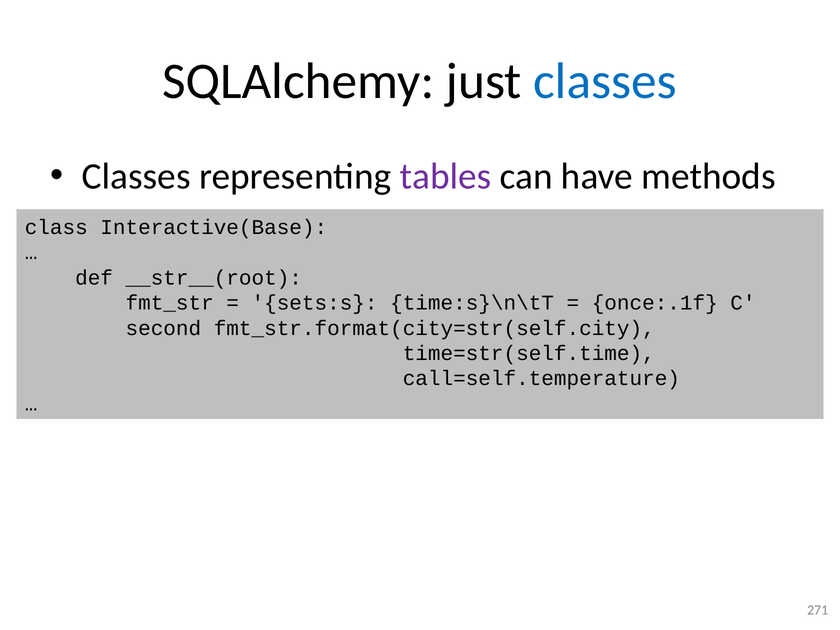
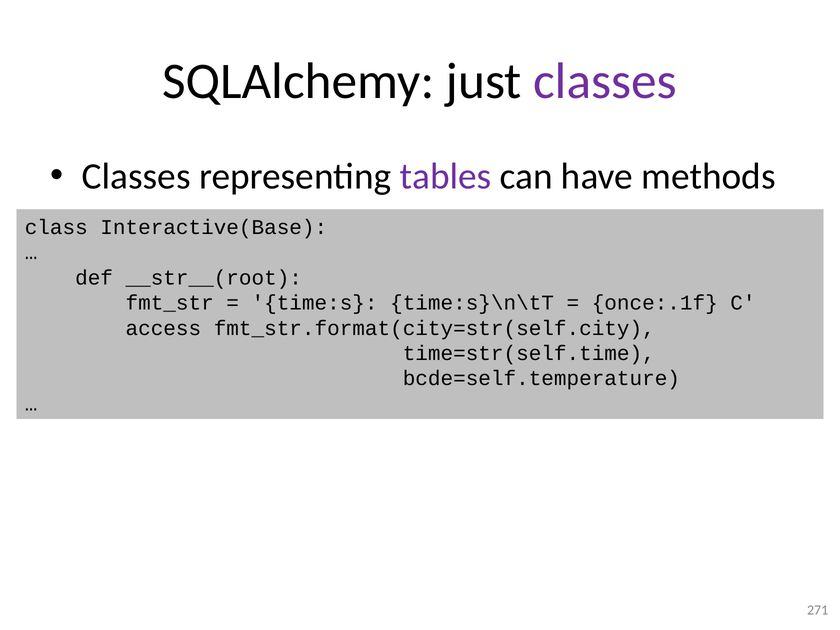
classes at (605, 81) colour: blue -> purple
sets:s: sets:s -> time:s
second: second -> access
call=self.temperature: call=self.temperature -> bcde=self.temperature
